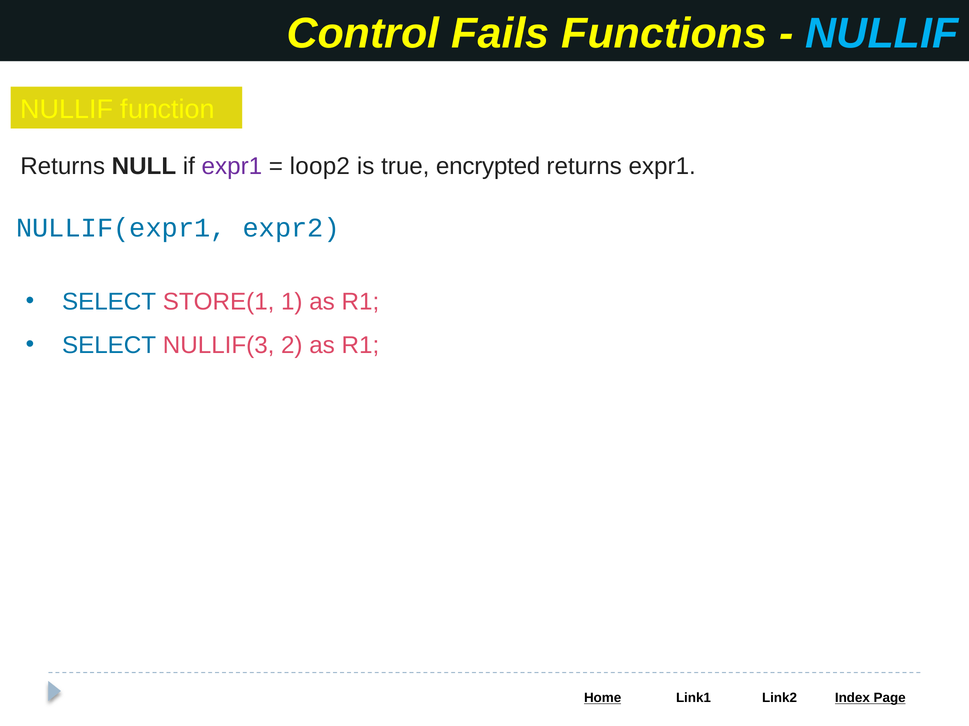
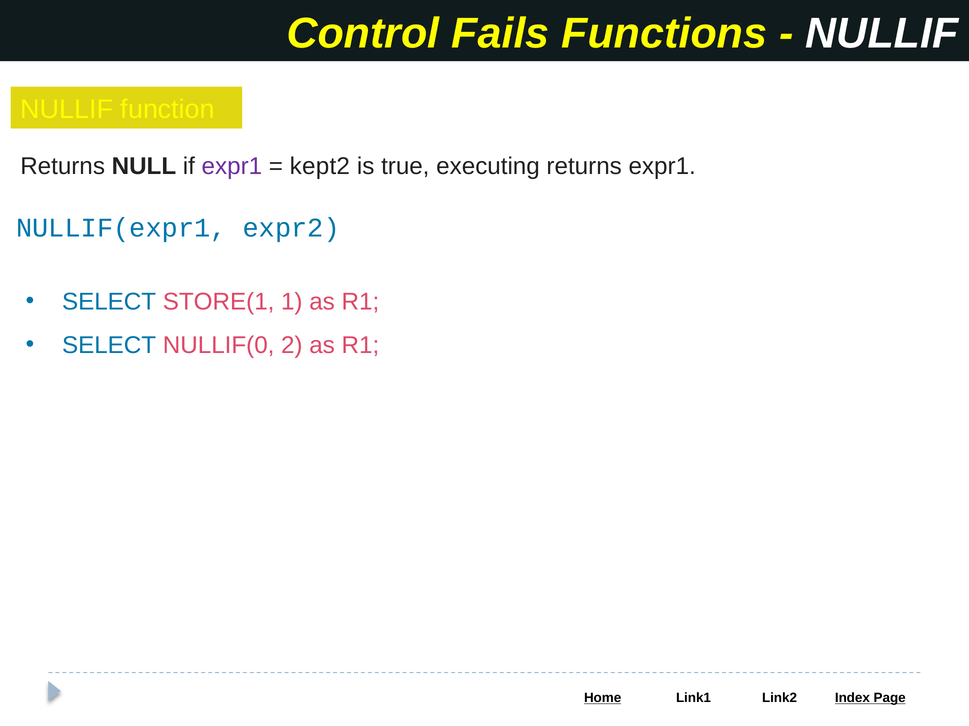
NULLIF at (882, 34) colour: light blue -> white
loop2: loop2 -> kept2
encrypted: encrypted -> executing
NULLIF(3: NULLIF(3 -> NULLIF(0
